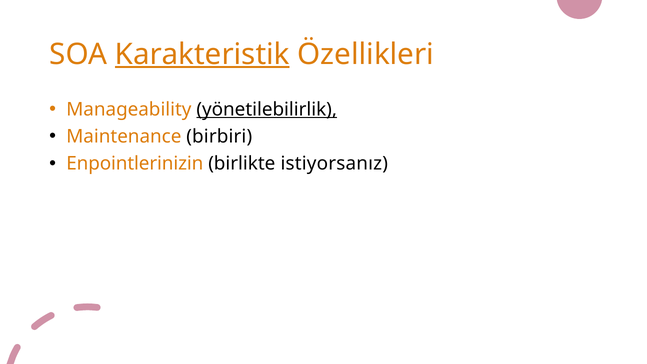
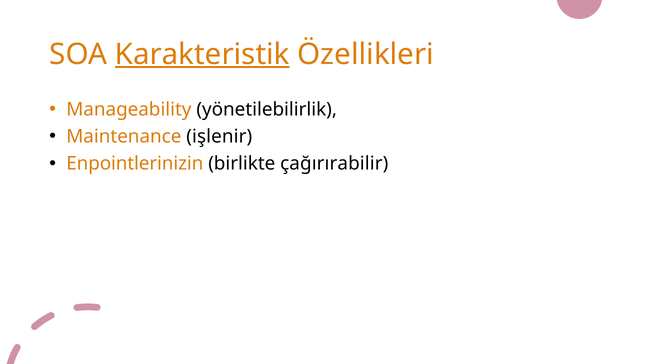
yönetilebilirlik underline: present -> none
birbiri: birbiri -> işlenir
istiyorsanız: istiyorsanız -> çağırırabilir
